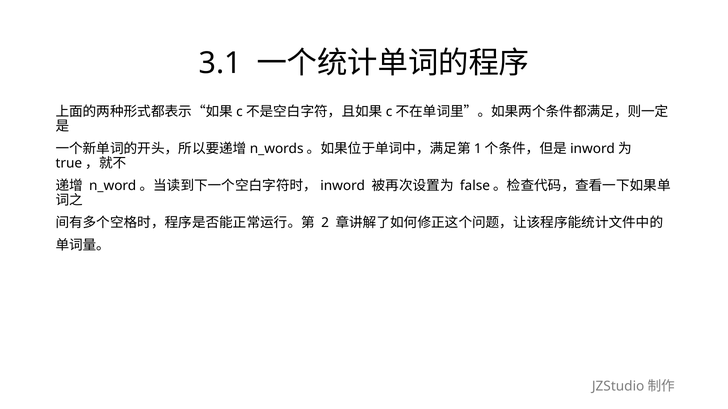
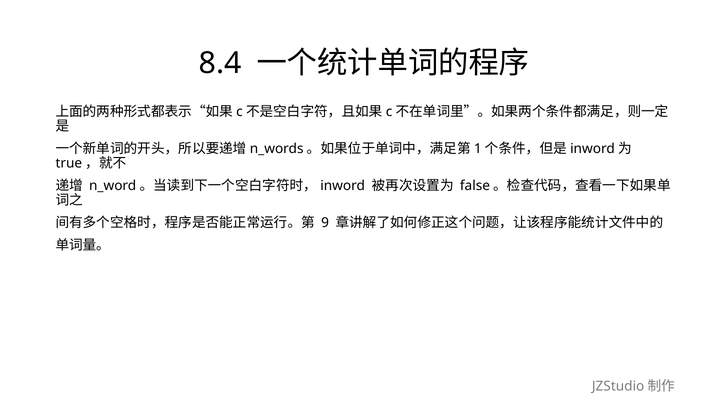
3.1: 3.1 -> 8.4
2: 2 -> 9
